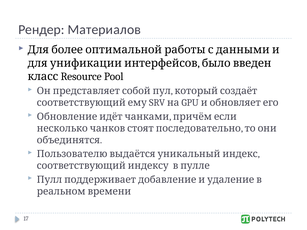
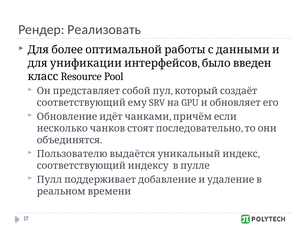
Материалов: Материалов -> Реализовать
